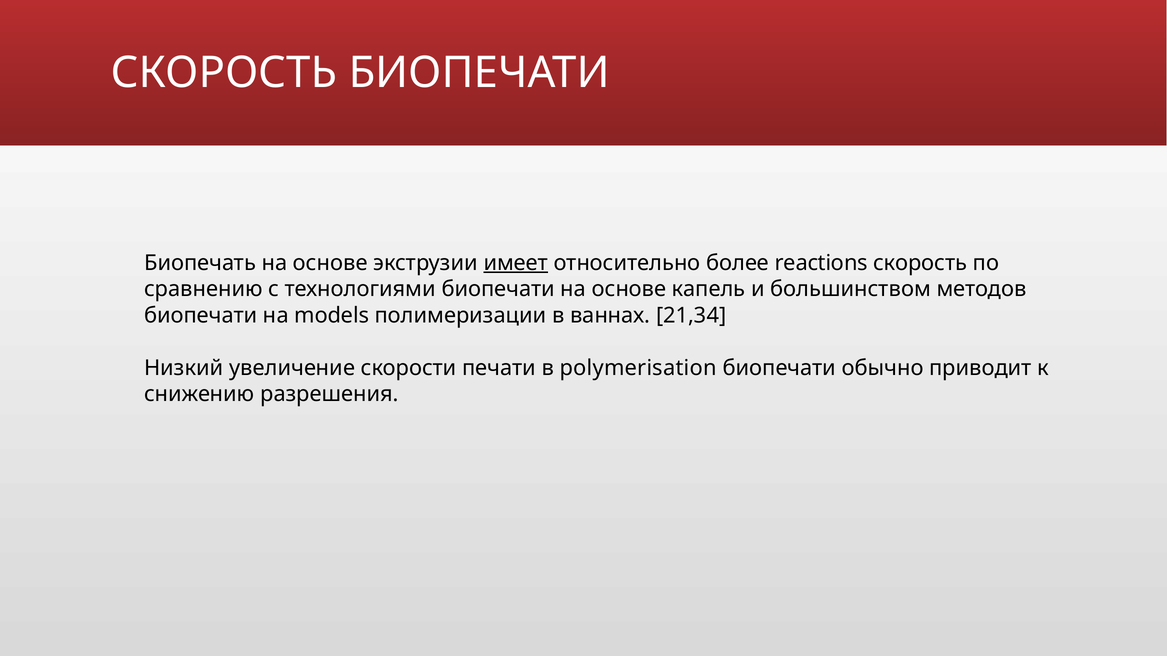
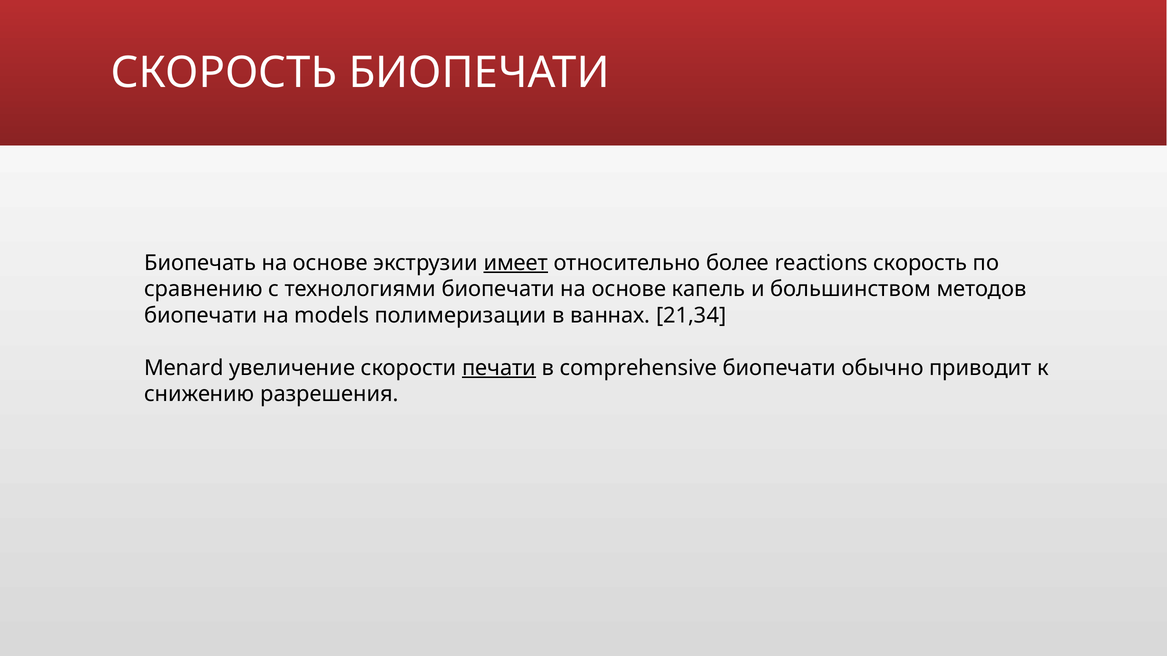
Низкий: Низкий -> Menard
печати underline: none -> present
polymerisation: polymerisation -> comprehensive
